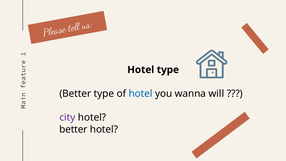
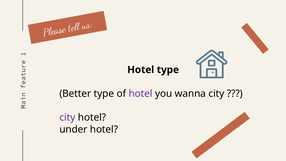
hotel at (141, 94) colour: blue -> purple
wanna will: will -> city
better at (73, 129): better -> under
